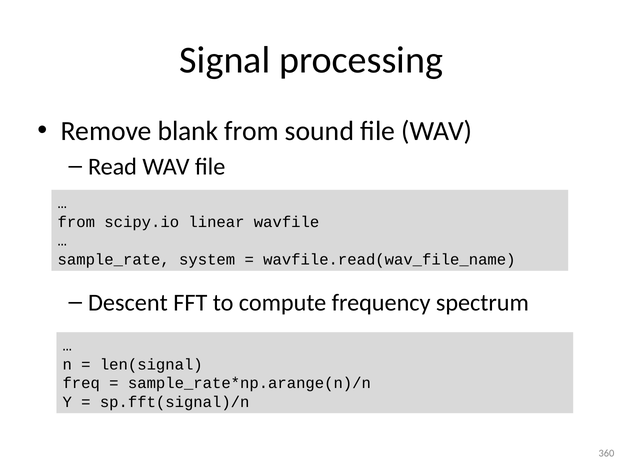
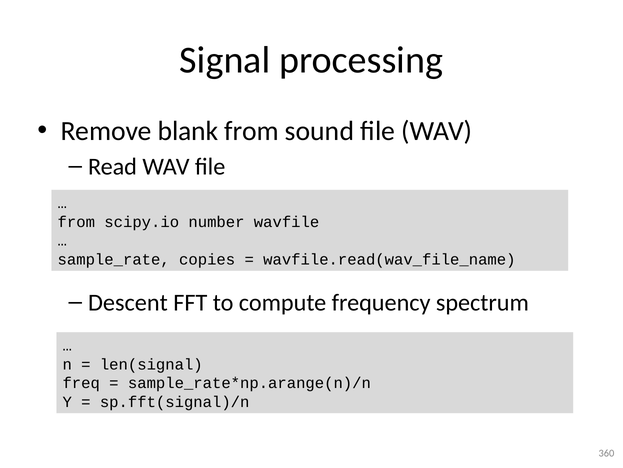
linear: linear -> number
system: system -> copies
